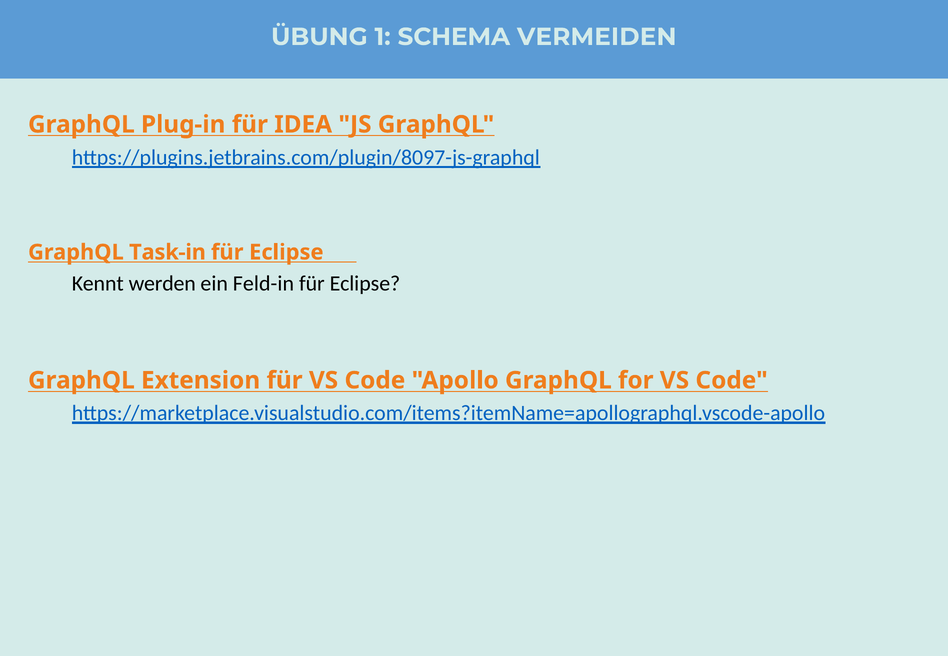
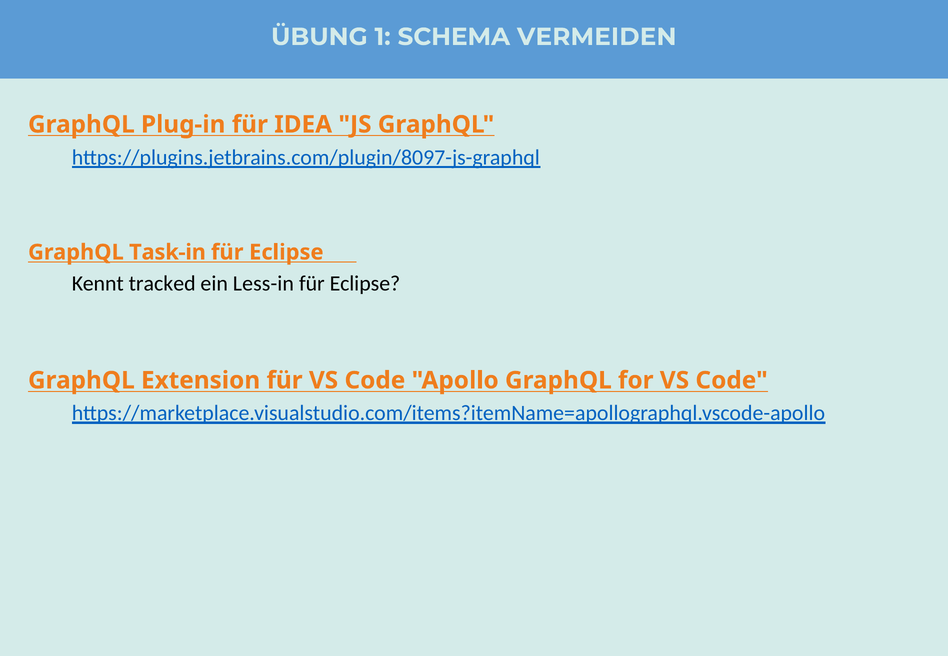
werden: werden -> tracked
Feld-in: Feld-in -> Less-in
